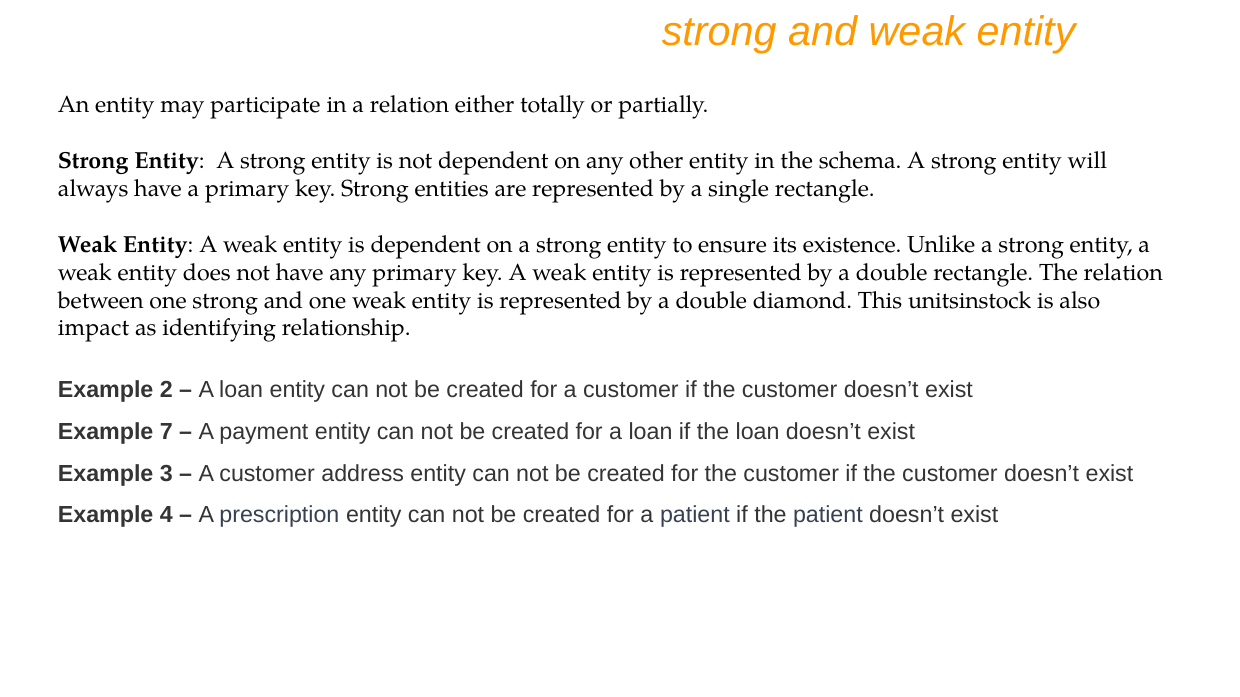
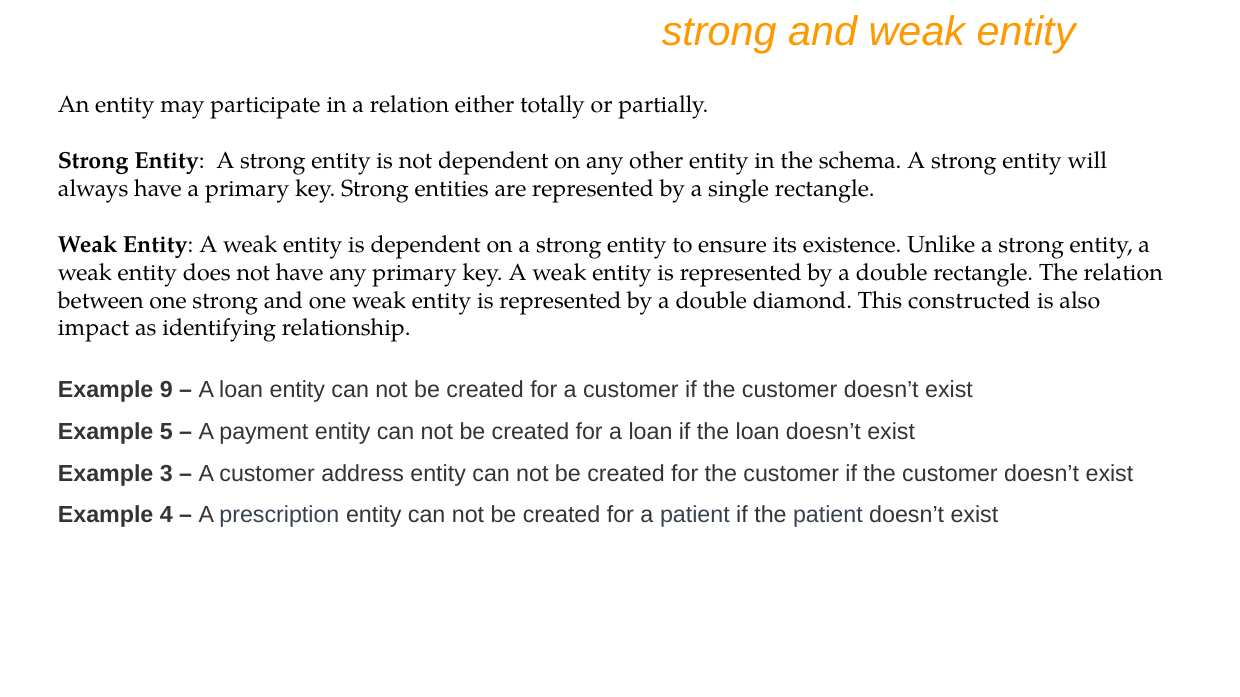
unitsinstock: unitsinstock -> constructed
2: 2 -> 9
7: 7 -> 5
